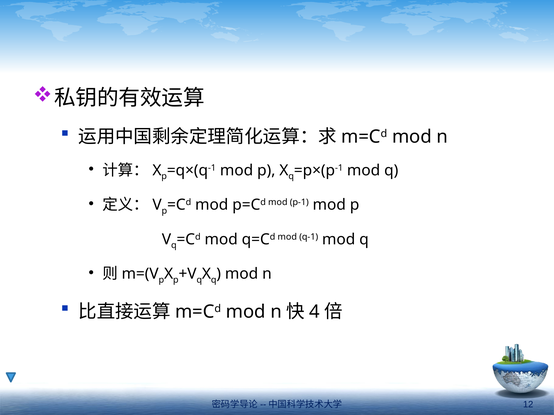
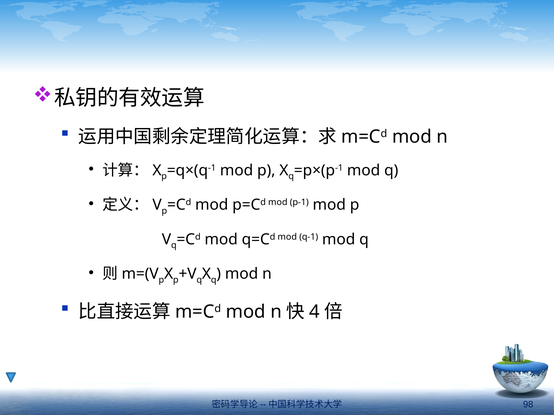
12: 12 -> 98
